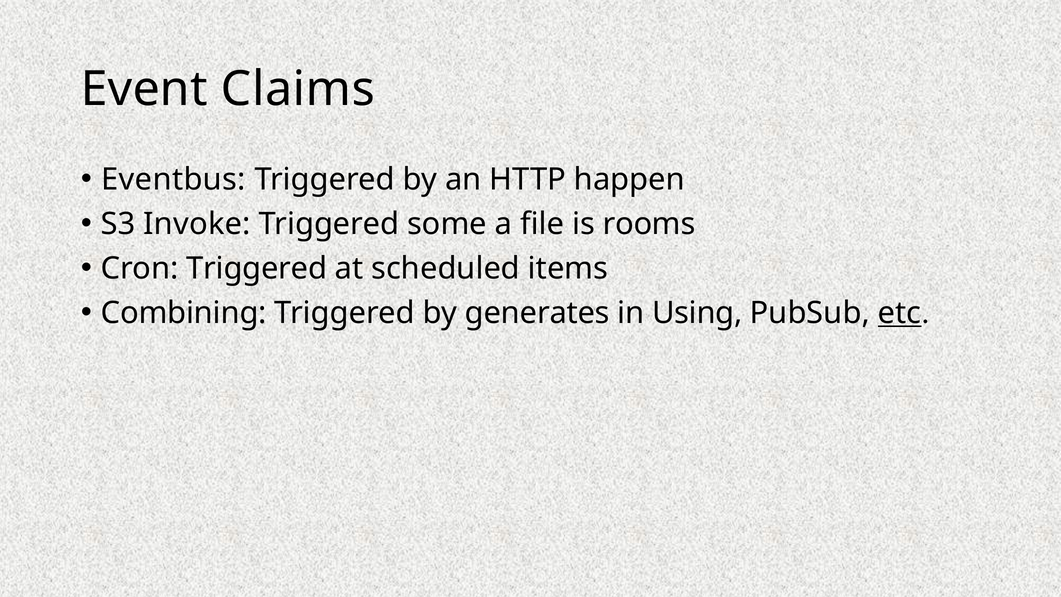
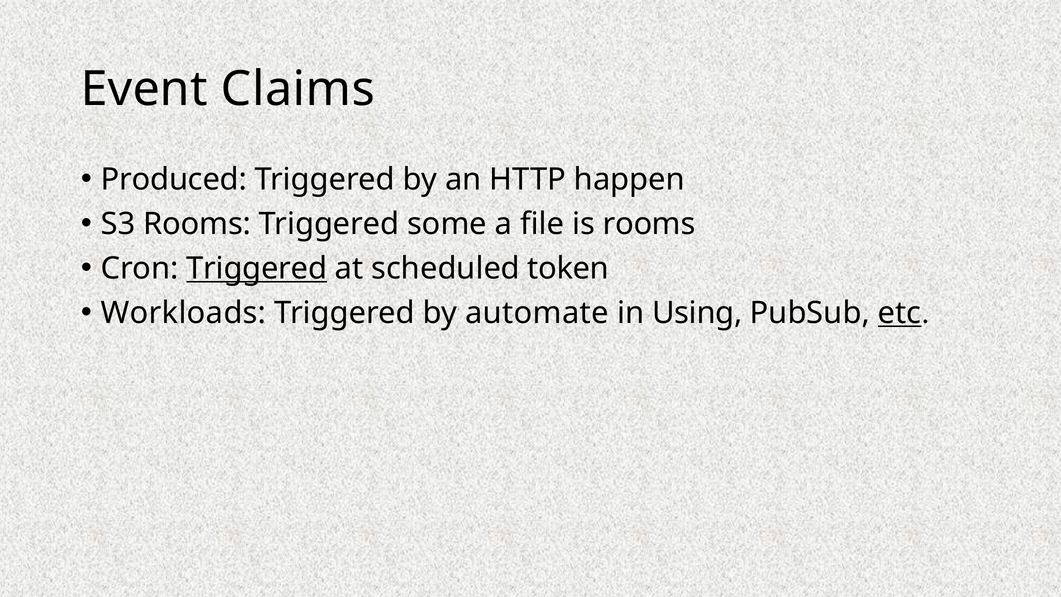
Eventbus: Eventbus -> Produced
S3 Invoke: Invoke -> Rooms
Triggered at (257, 268) underline: none -> present
items: items -> token
Combining: Combining -> Workloads
generates: generates -> automate
